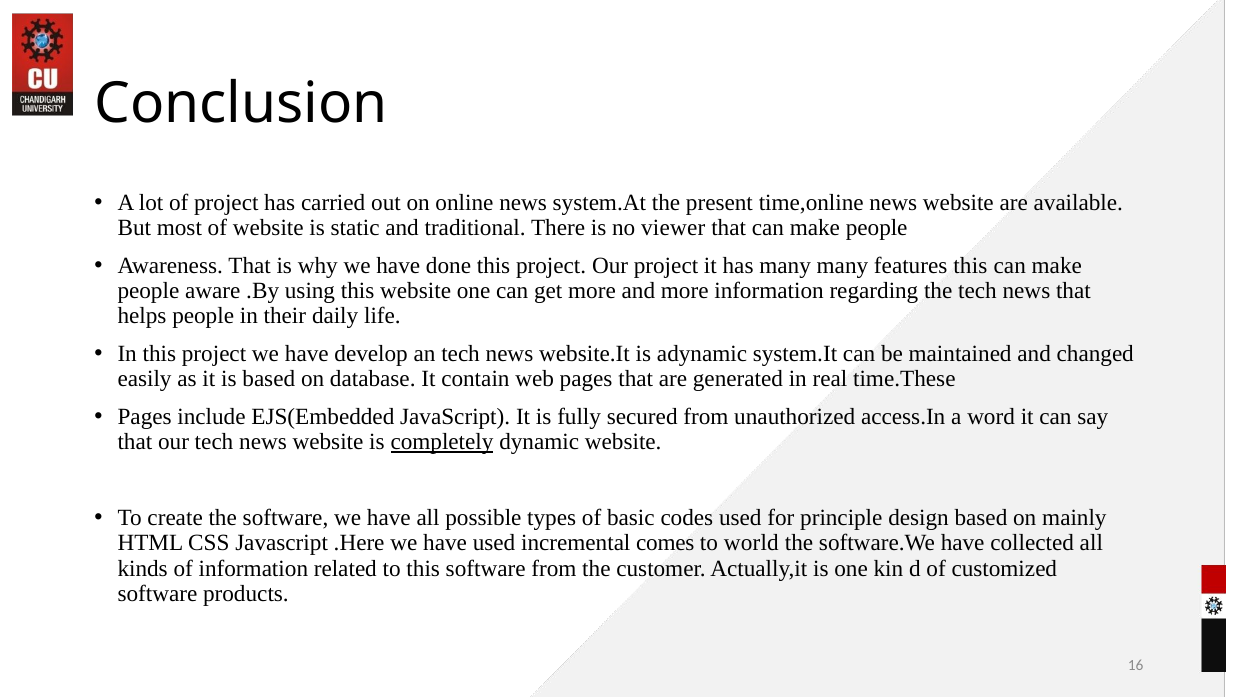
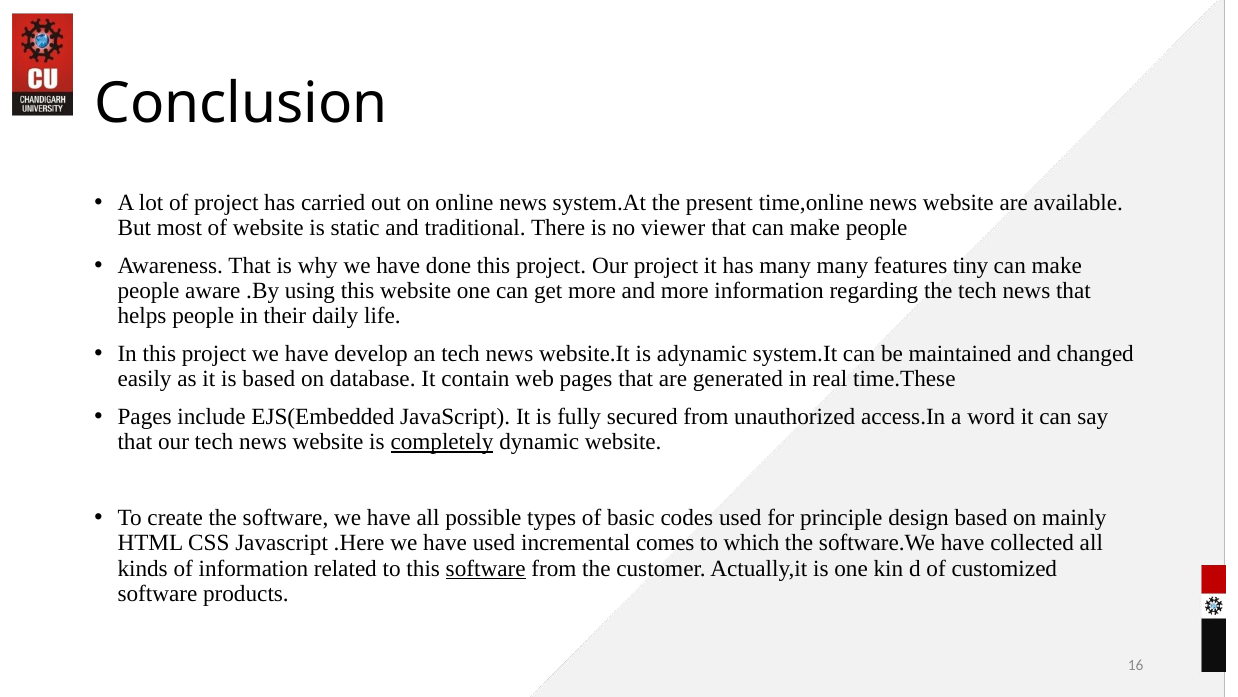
features this: this -> tiny
world: world -> which
software at (486, 568) underline: none -> present
